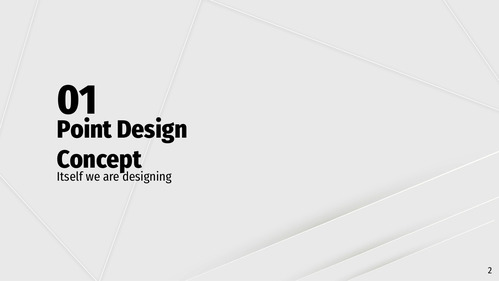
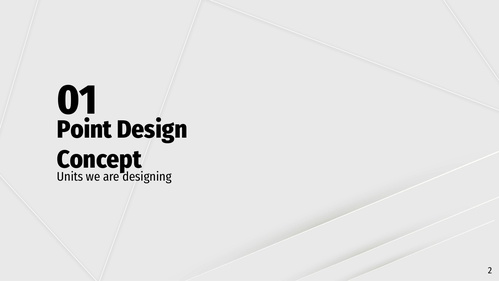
Itself: Itself -> Units
